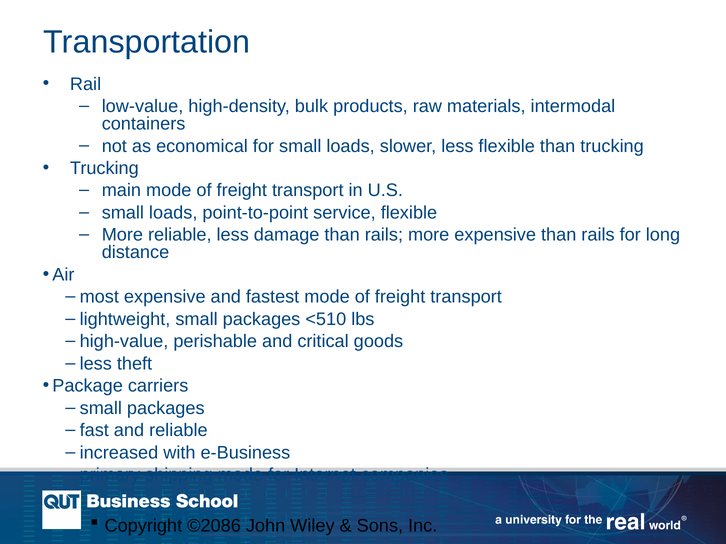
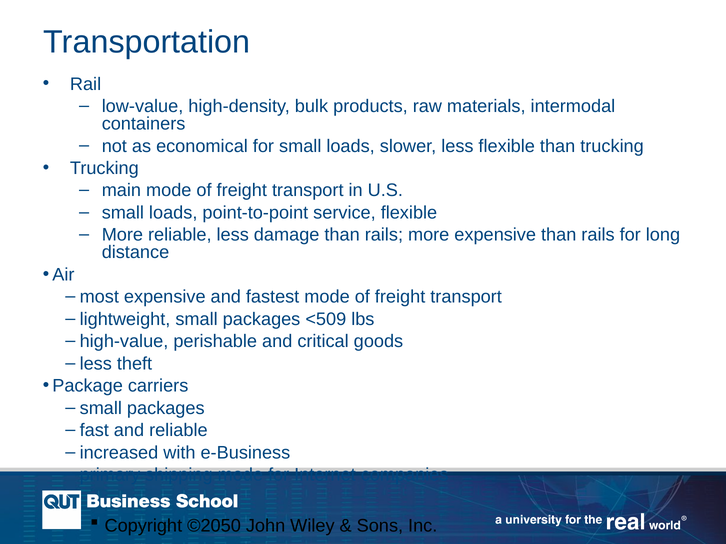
<510: <510 -> <509
©2086: ©2086 -> ©2050
